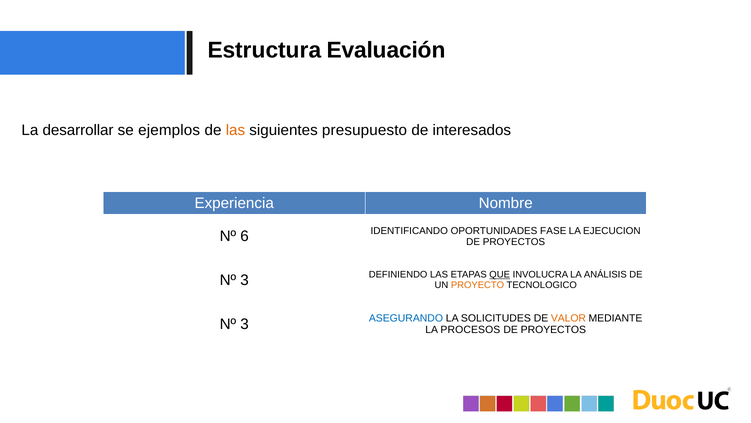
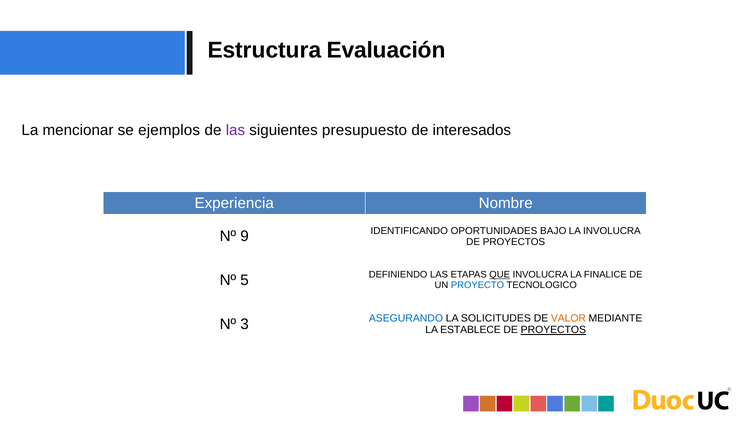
desarrollar: desarrollar -> mencionar
las at (235, 130) colour: orange -> purple
6: 6 -> 9
FASE: FASE -> BAJO
LA EJECUCION: EJECUCION -> INVOLUCRA
3 at (245, 280): 3 -> 5
ANÁLISIS: ANÁLISIS -> FINALICE
PROYECTO colour: orange -> blue
PROCESOS: PROCESOS -> ESTABLECE
PROYECTOS at (553, 330) underline: none -> present
